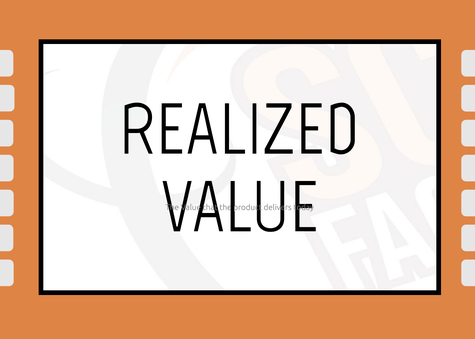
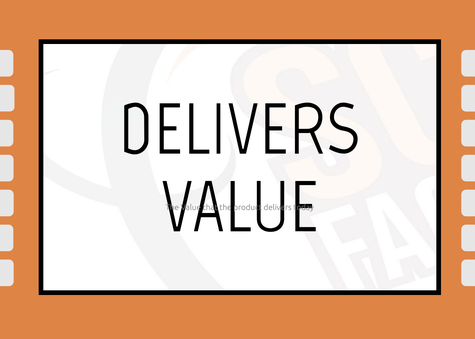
REALIZED at (240, 130): REALIZED -> DELIVERS
